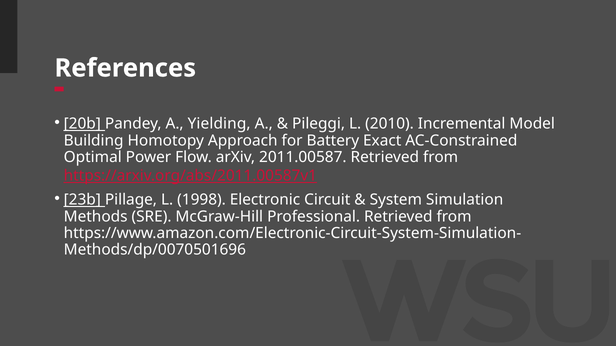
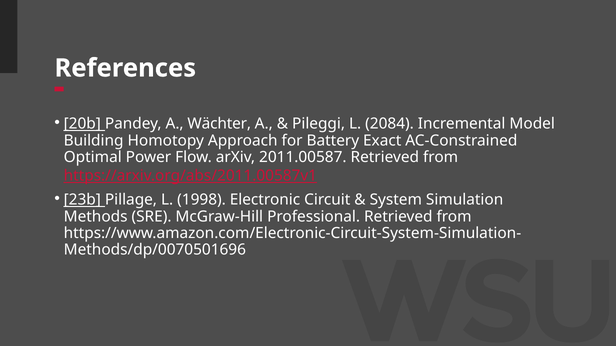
Yielding: Yielding -> Wächter
2010: 2010 -> 2084
